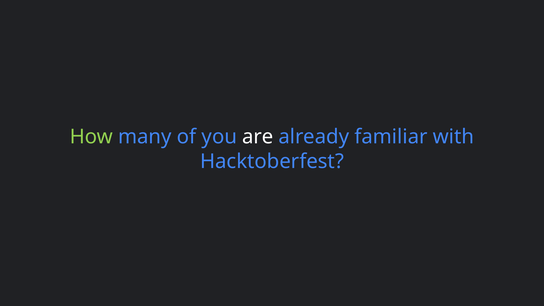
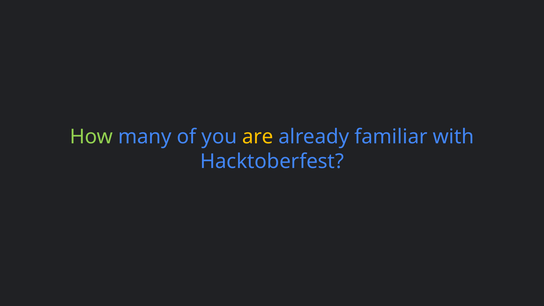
are colour: white -> yellow
